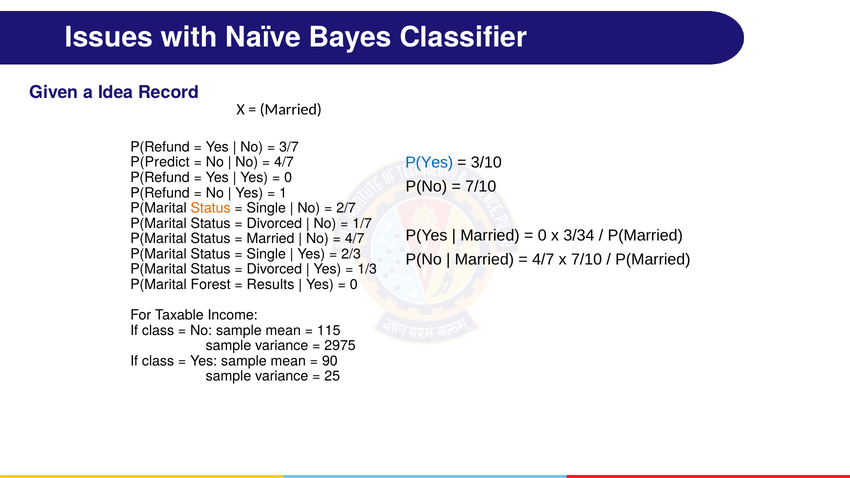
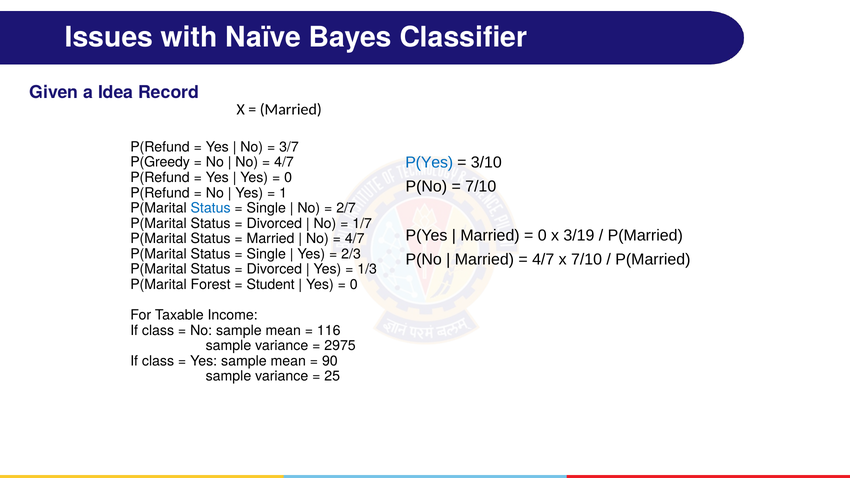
P(Predict: P(Predict -> P(Greedy
Status at (211, 208) colour: orange -> blue
3/34: 3/34 -> 3/19
Results: Results -> Student
115: 115 -> 116
